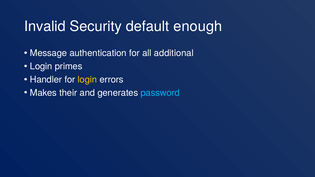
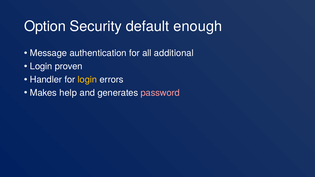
Invalid: Invalid -> Option
primes: primes -> proven
their: their -> help
password colour: light blue -> pink
